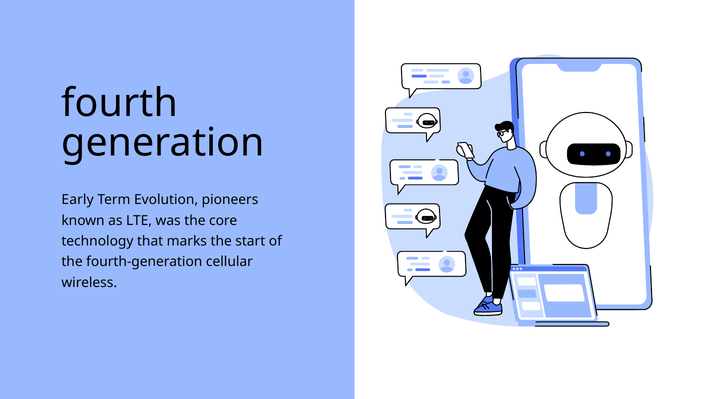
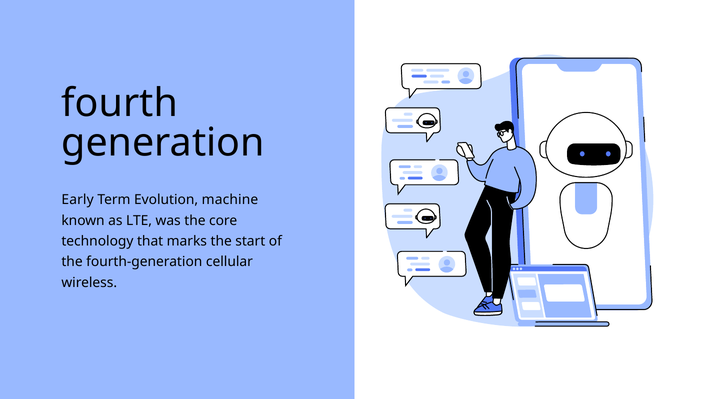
pioneers: pioneers -> machine
